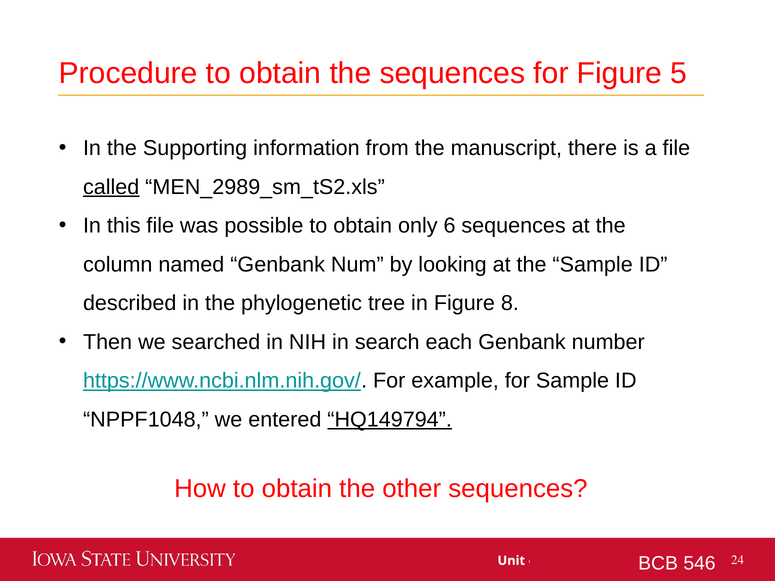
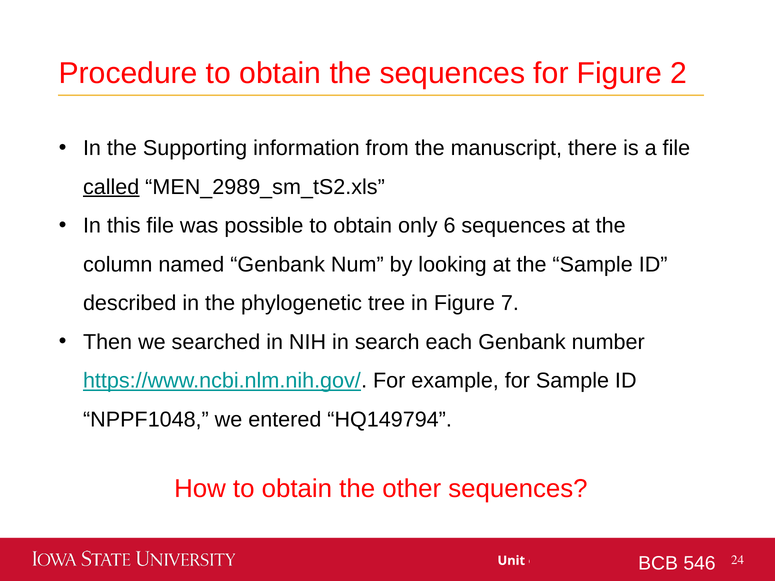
5: 5 -> 2
8: 8 -> 7
HQ149794 underline: present -> none
